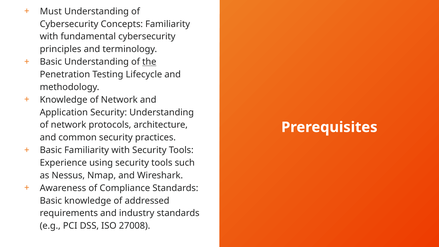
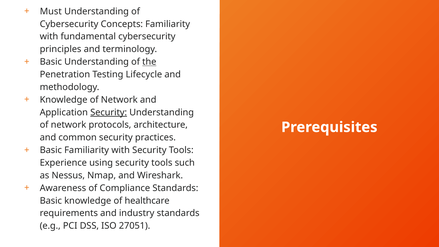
Security at (109, 112) underline: none -> present
addressed: addressed -> healthcare
27008: 27008 -> 27051
